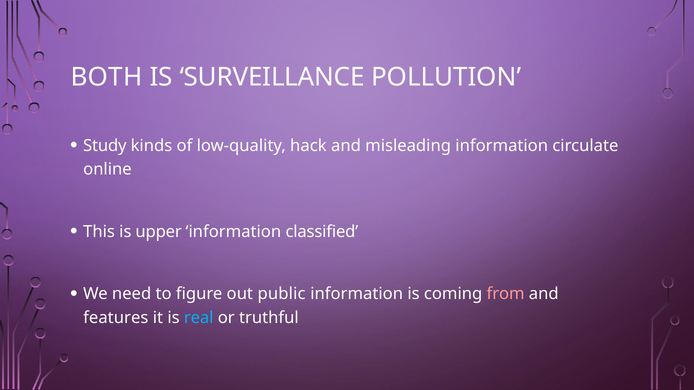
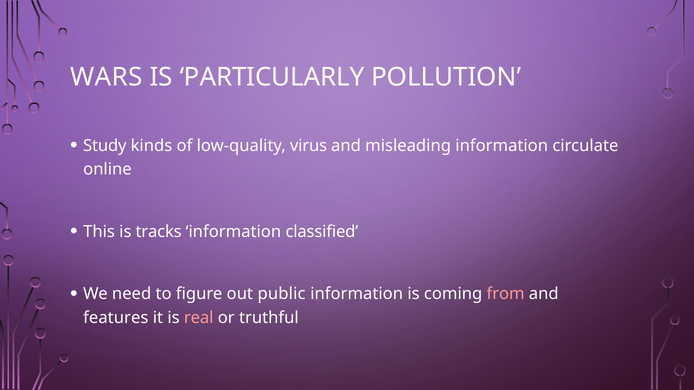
BOTH: BOTH -> WARS
SURVEILLANCE: SURVEILLANCE -> PARTICULARLY
hack: hack -> virus
upper: upper -> tracks
real colour: light blue -> pink
